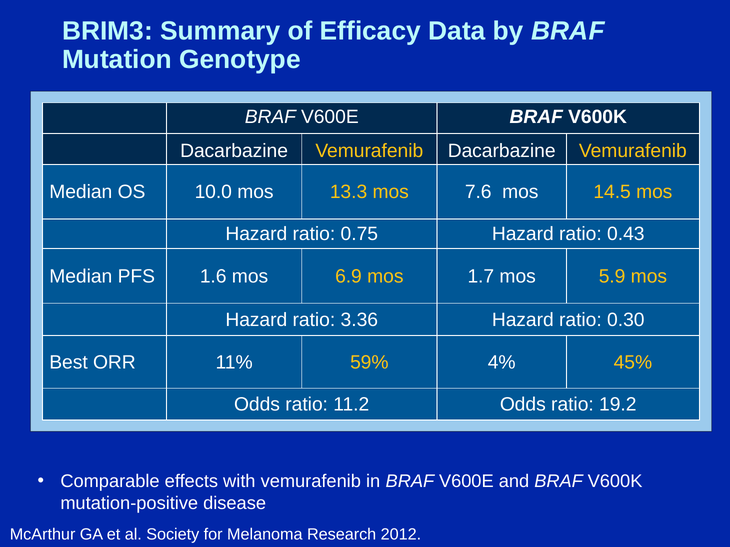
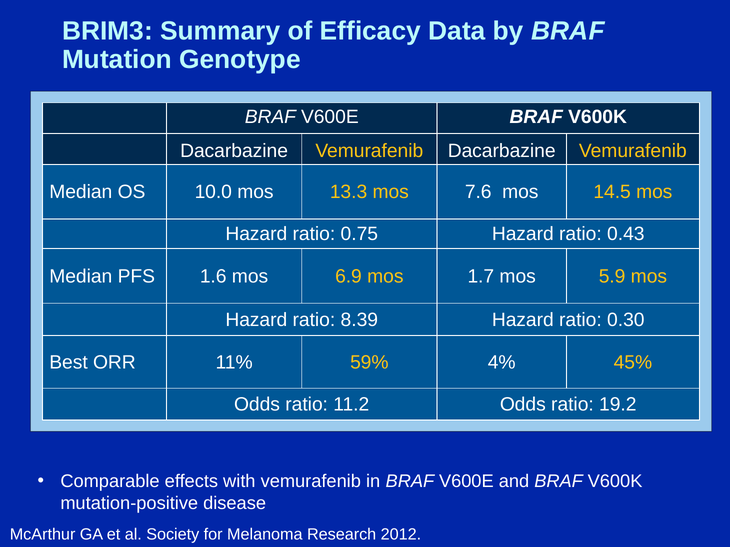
3.36: 3.36 -> 8.39
